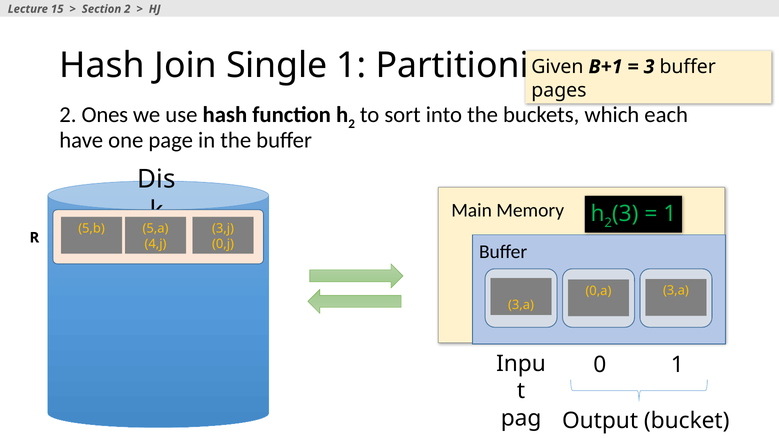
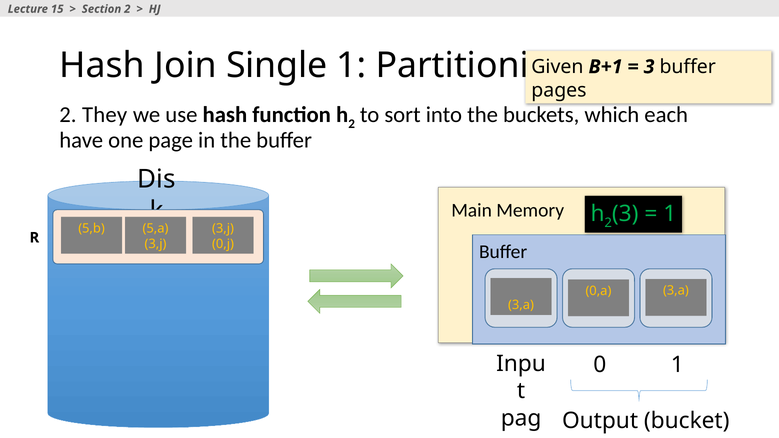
Ones: Ones -> They
4,j at (156, 244): 4,j -> 3,j
